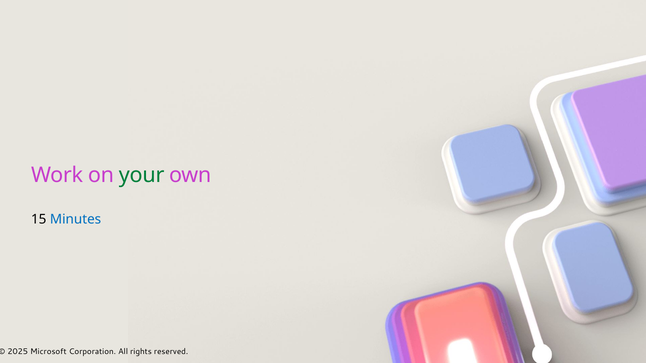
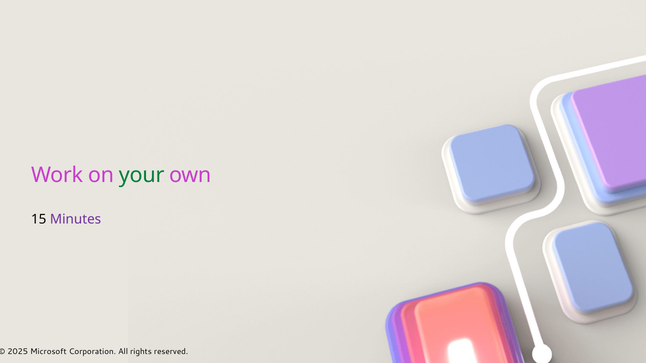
Minutes colour: blue -> purple
